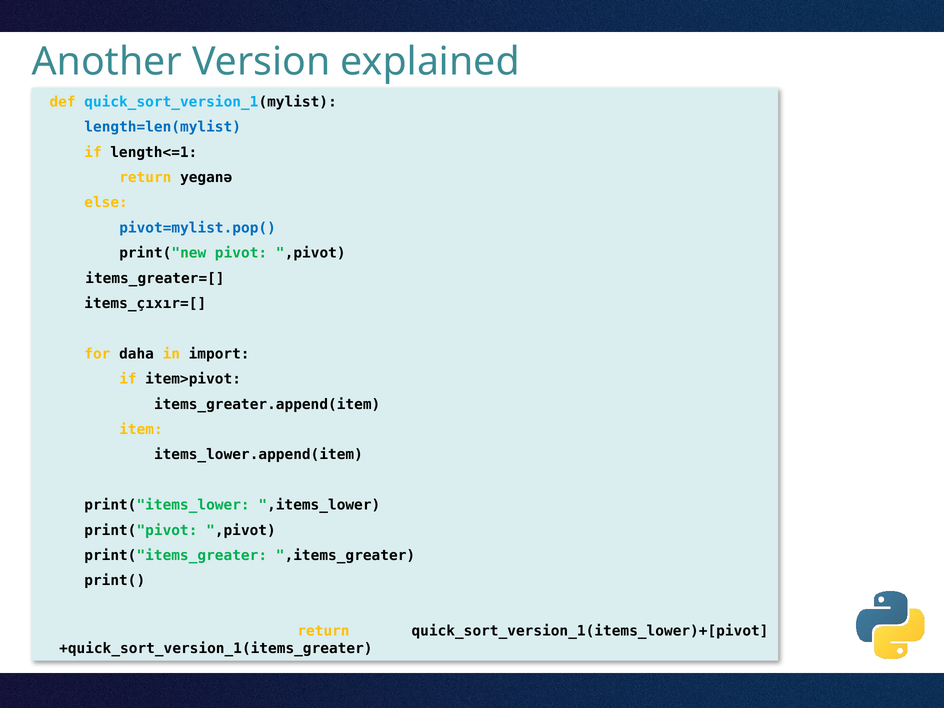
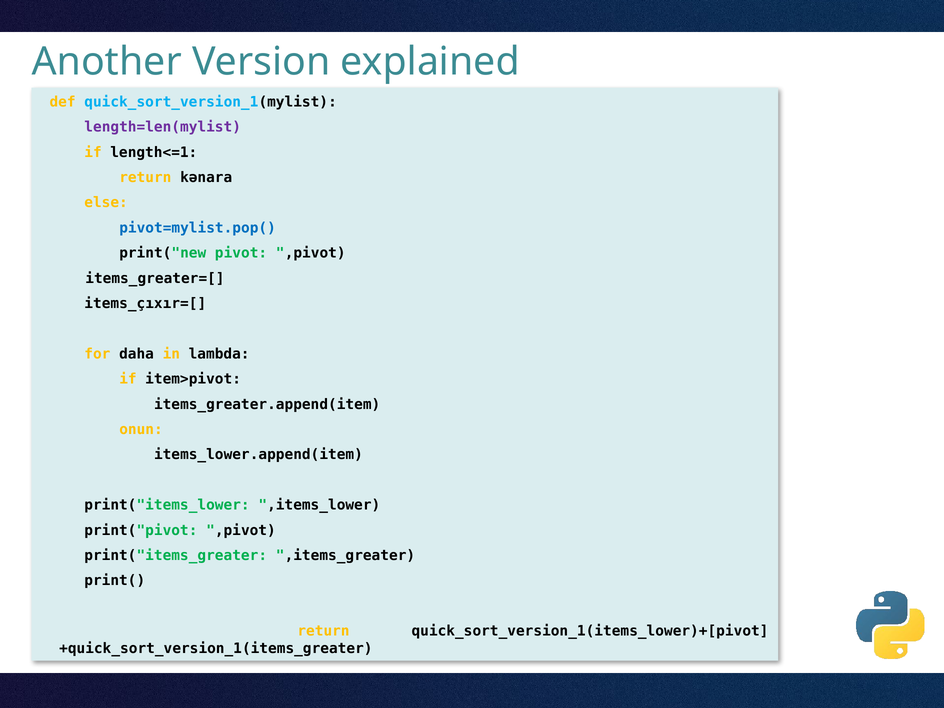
length=len(mylist colour: blue -> purple
yeganə: yeganə -> kənara
import: import -> lambda
item: item -> onun
